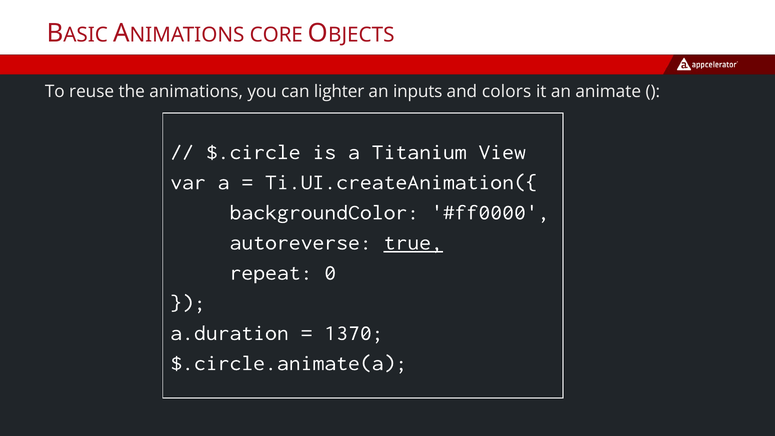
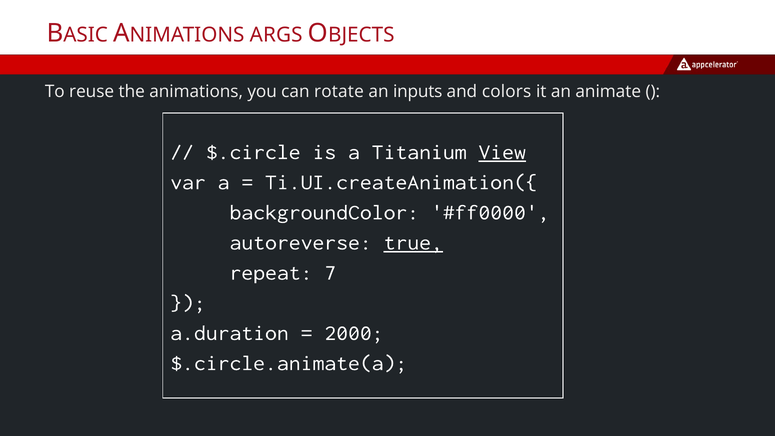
CORE: CORE -> ARGS
lighter: lighter -> rotate
View underline: none -> present
0: 0 -> 7
1370: 1370 -> 2000
